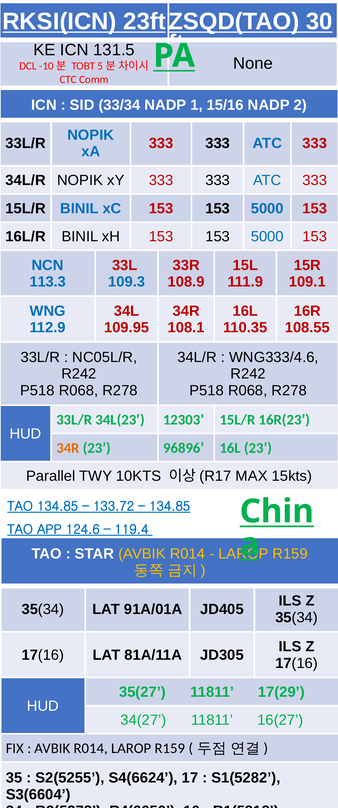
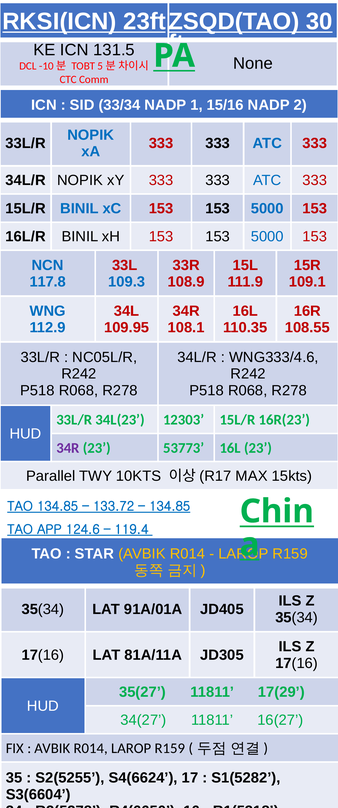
113.3: 113.3 -> 117.8
34R at (68, 448) colour: orange -> purple
96896: 96896 -> 53773
